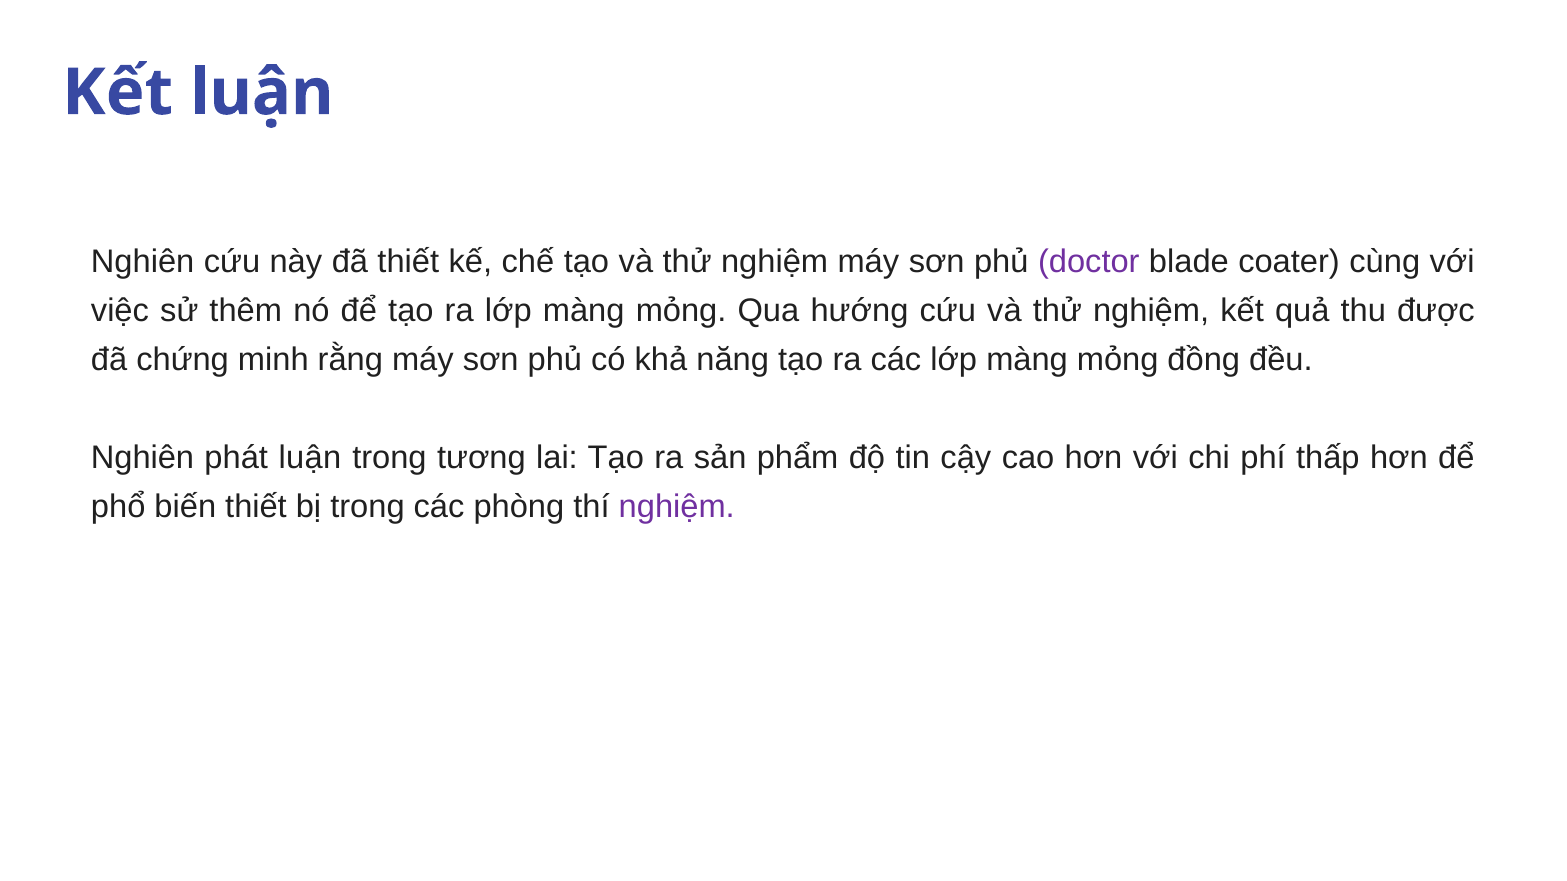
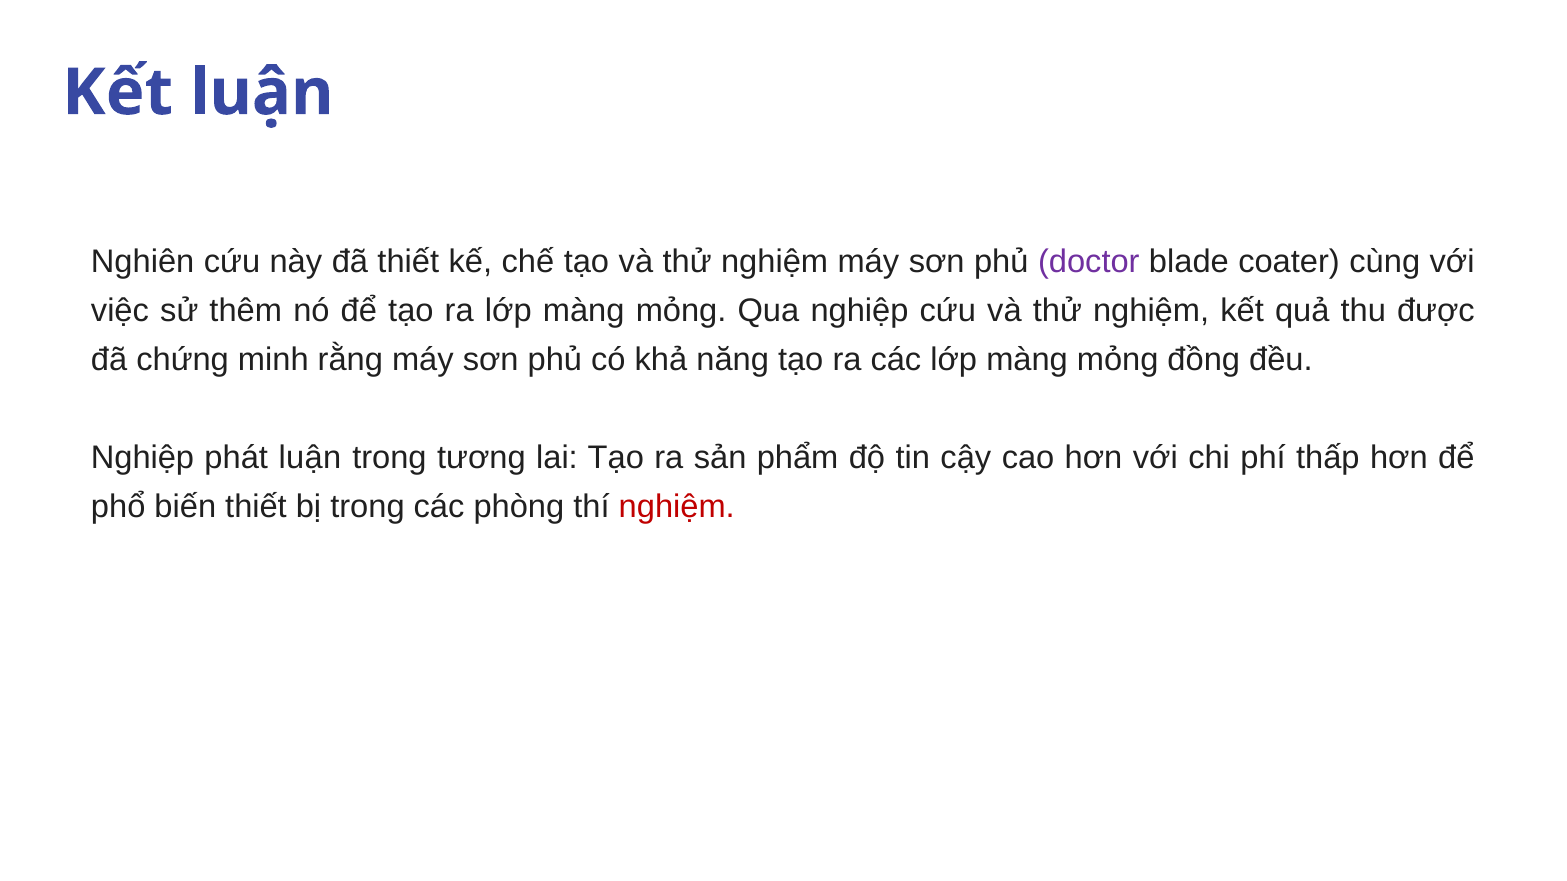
Qua hướng: hướng -> nghiệp
Nghiên at (143, 458): Nghiên -> Nghiệp
nghiệm at (677, 507) colour: purple -> red
